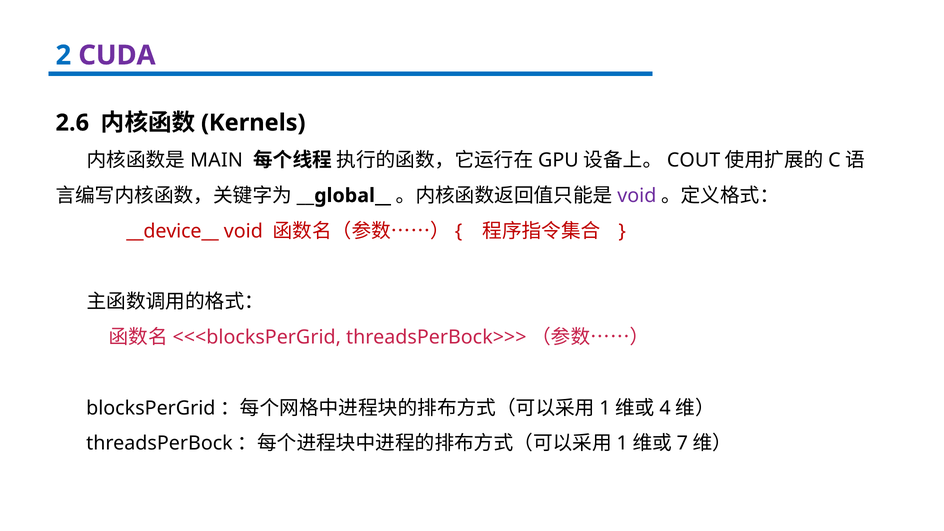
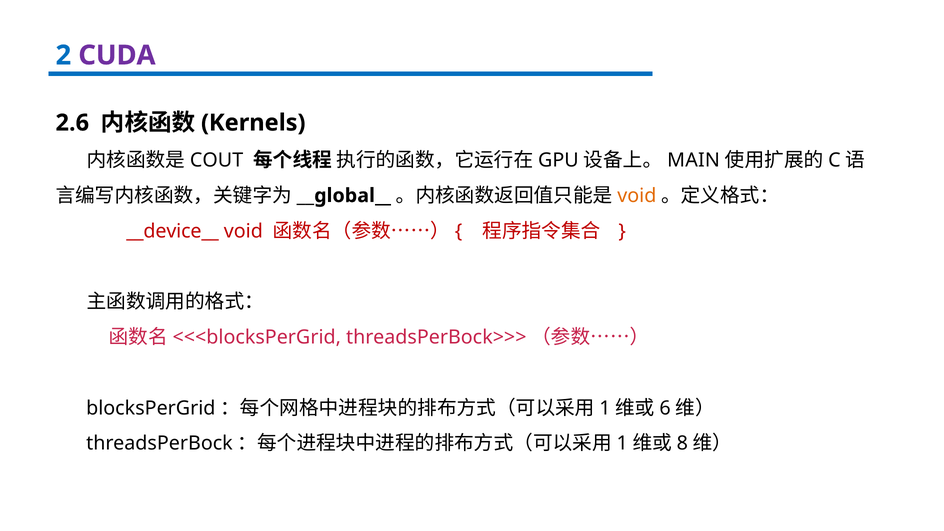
MAIN: MAIN -> COUT
COUT: COUT -> MAIN
void at (637, 196) colour: purple -> orange
4: 4 -> 6
7: 7 -> 8
